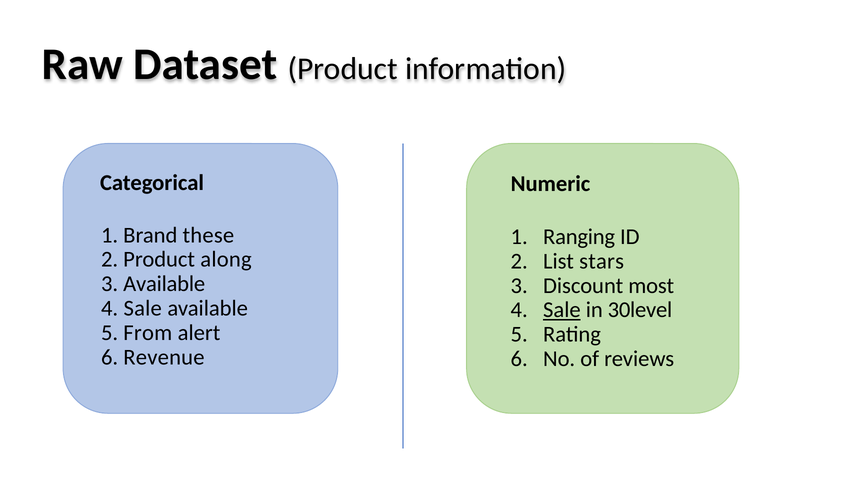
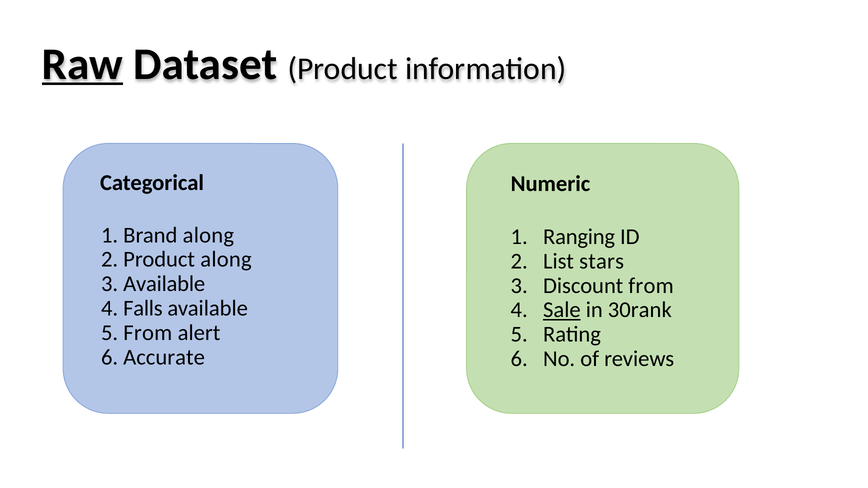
Raw underline: none -> present
Brand these: these -> along
Discount most: most -> from
Sale at (143, 308): Sale -> Falls
30level: 30level -> 30rank
Revenue: Revenue -> Accurate
